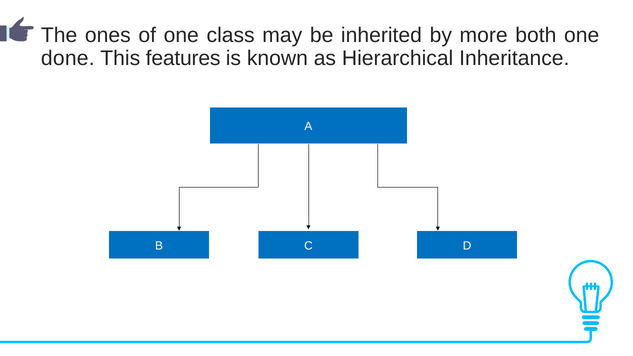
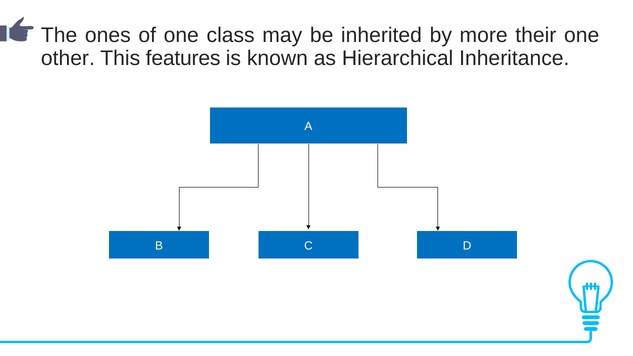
both: both -> their
done: done -> other
